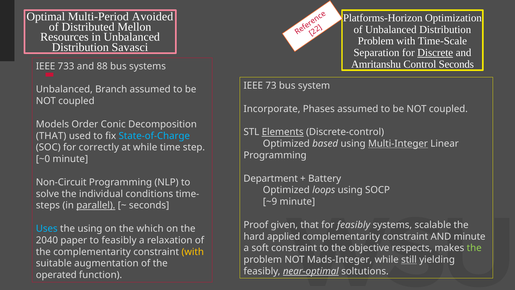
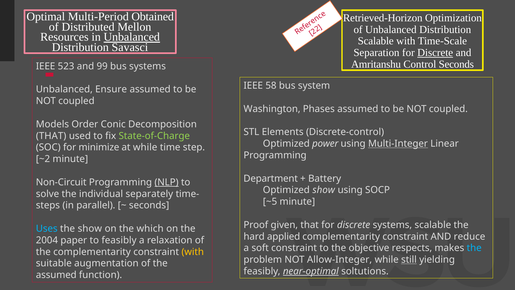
Avoided: Avoided -> Obtained
Platforms-Horizon: Platforms-Horizon -> Retrieved-Horizon
Unbalanced at (132, 37) underline: none -> present
Problem at (376, 41): Problem -> Scalable
733: 733 -> 523
88: 88 -> 99
73: 73 -> 58
Branch: Branch -> Ensure
Incorporate: Incorporate -> Washington
Elements underline: present -> none
State-of-Charge colour: light blue -> light green
based: based -> power
correctly: correctly -> minimize
~0: ~0 -> ~2
NLP underline: none -> present
Optimized loops: loops -> show
conditions: conditions -> separately
~9: ~9 -> ~5
parallel underline: present -> none
that for feasibly: feasibly -> discrete
the using: using -> show
AND minute: minute -> reduce
2040: 2040 -> 2004
the at (474, 248) colour: light green -> light blue
Mads-Integer: Mads-Integer -> Allow-Integer
operated at (56, 275): operated -> assumed
